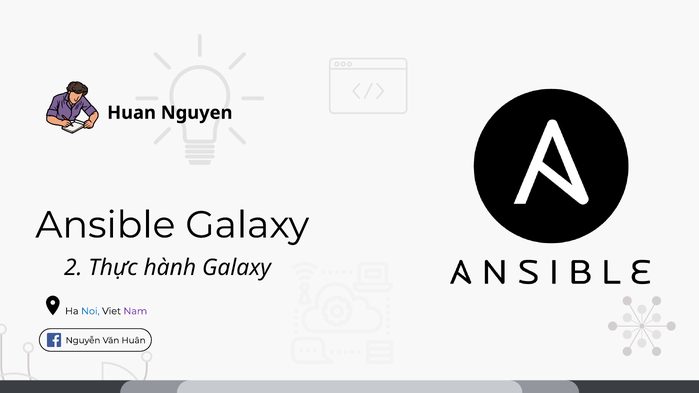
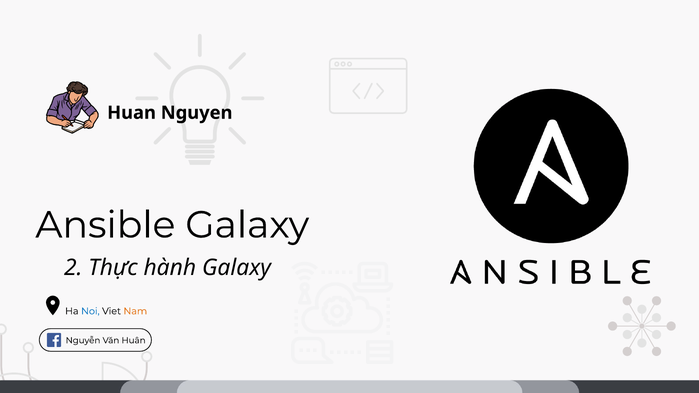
Nam colour: purple -> orange
